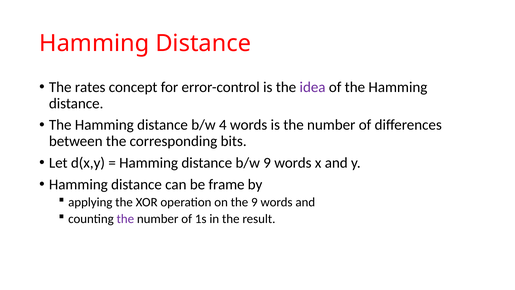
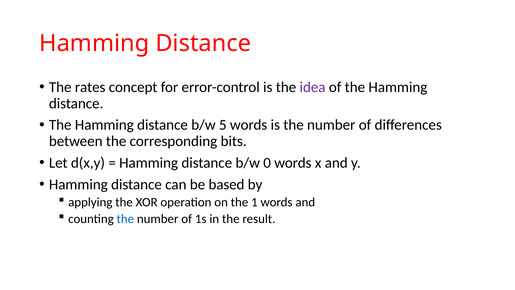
4: 4 -> 5
b/w 9: 9 -> 0
frame: frame -> based
the 9: 9 -> 1
the at (125, 219) colour: purple -> blue
